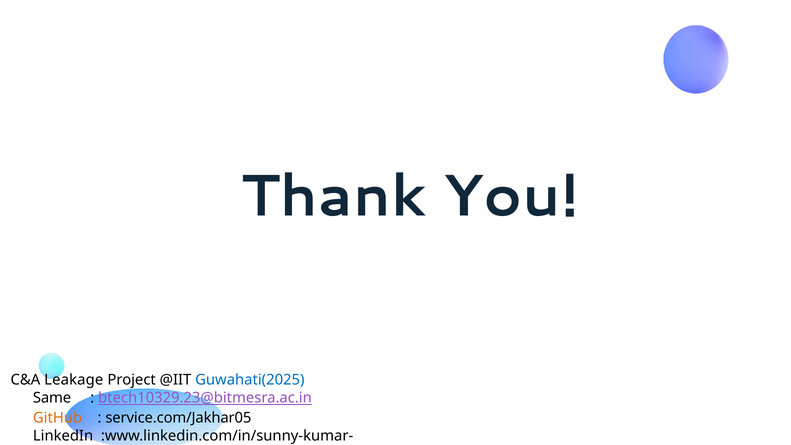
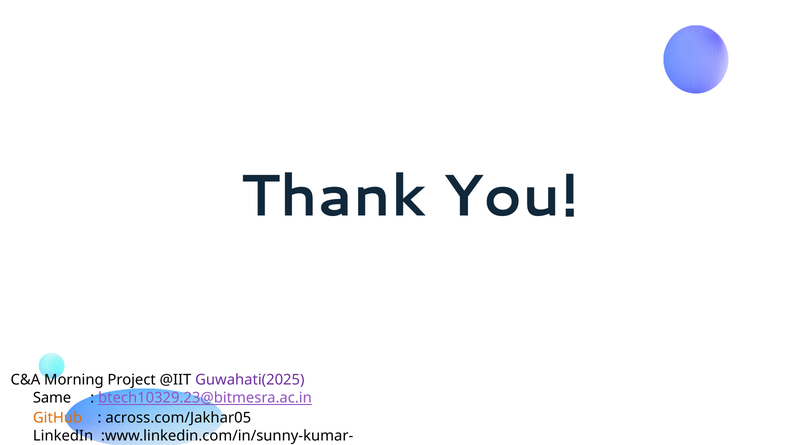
Leakage: Leakage -> Morning
Guwahati(2025 colour: blue -> purple
service.com/Jakhar05: service.com/Jakhar05 -> across.com/Jakhar05
